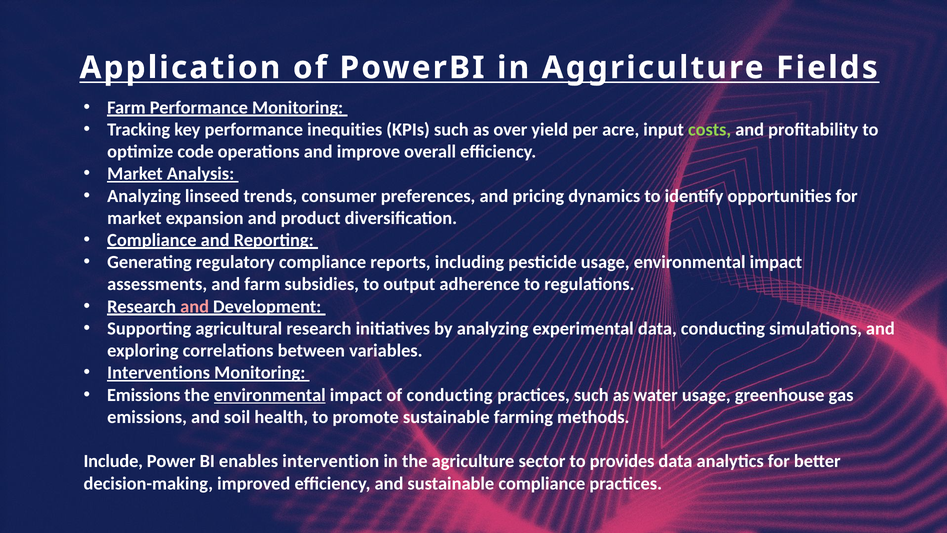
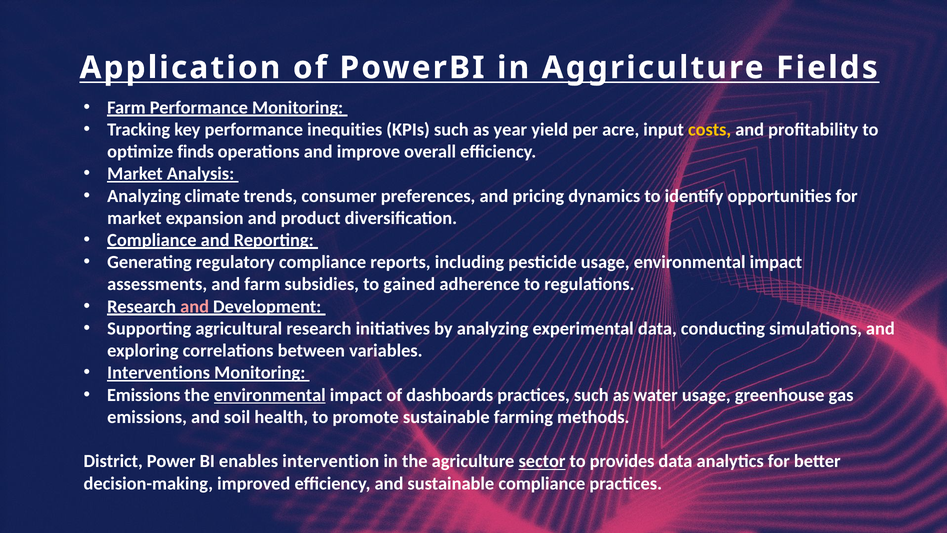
over: over -> year
costs colour: light green -> yellow
code: code -> finds
linseed: linseed -> climate
output: output -> gained
of conducting: conducting -> dashboards
Include: Include -> District
sector underline: none -> present
